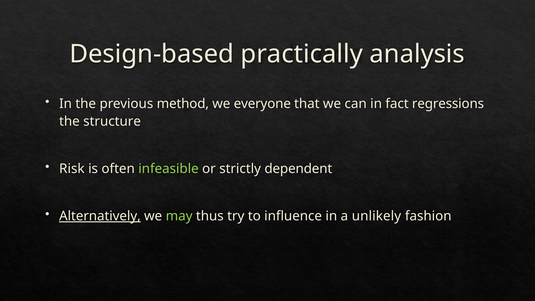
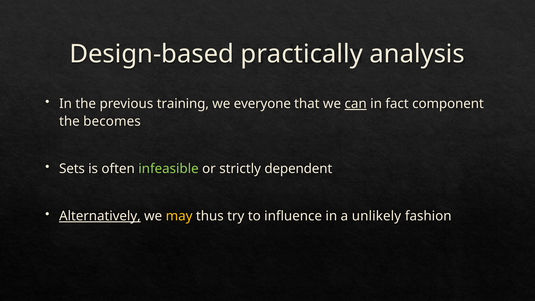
method: method -> training
can underline: none -> present
regressions: regressions -> component
structure: structure -> becomes
Risk: Risk -> Sets
may colour: light green -> yellow
